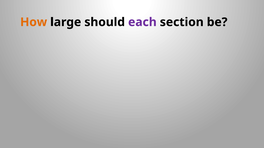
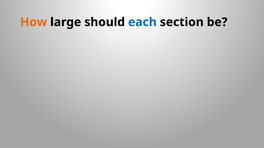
each colour: purple -> blue
